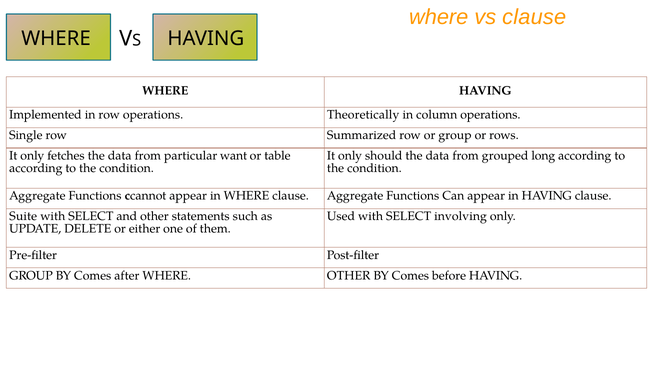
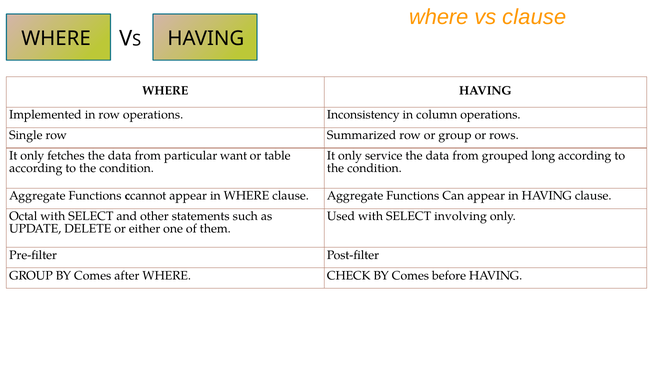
Theoretically: Theoretically -> Inconsistency
should: should -> service
Suite: Suite -> Octal
WHERE OTHER: OTHER -> CHECK
